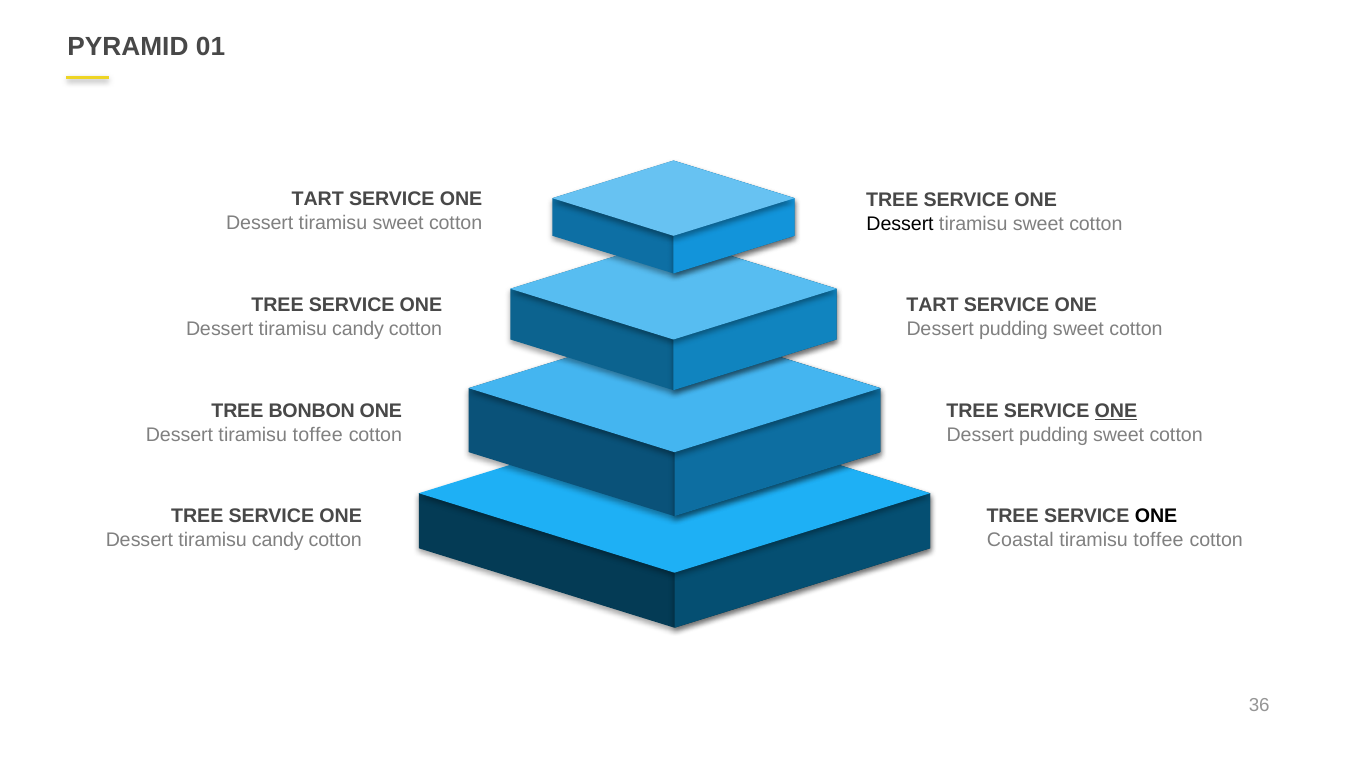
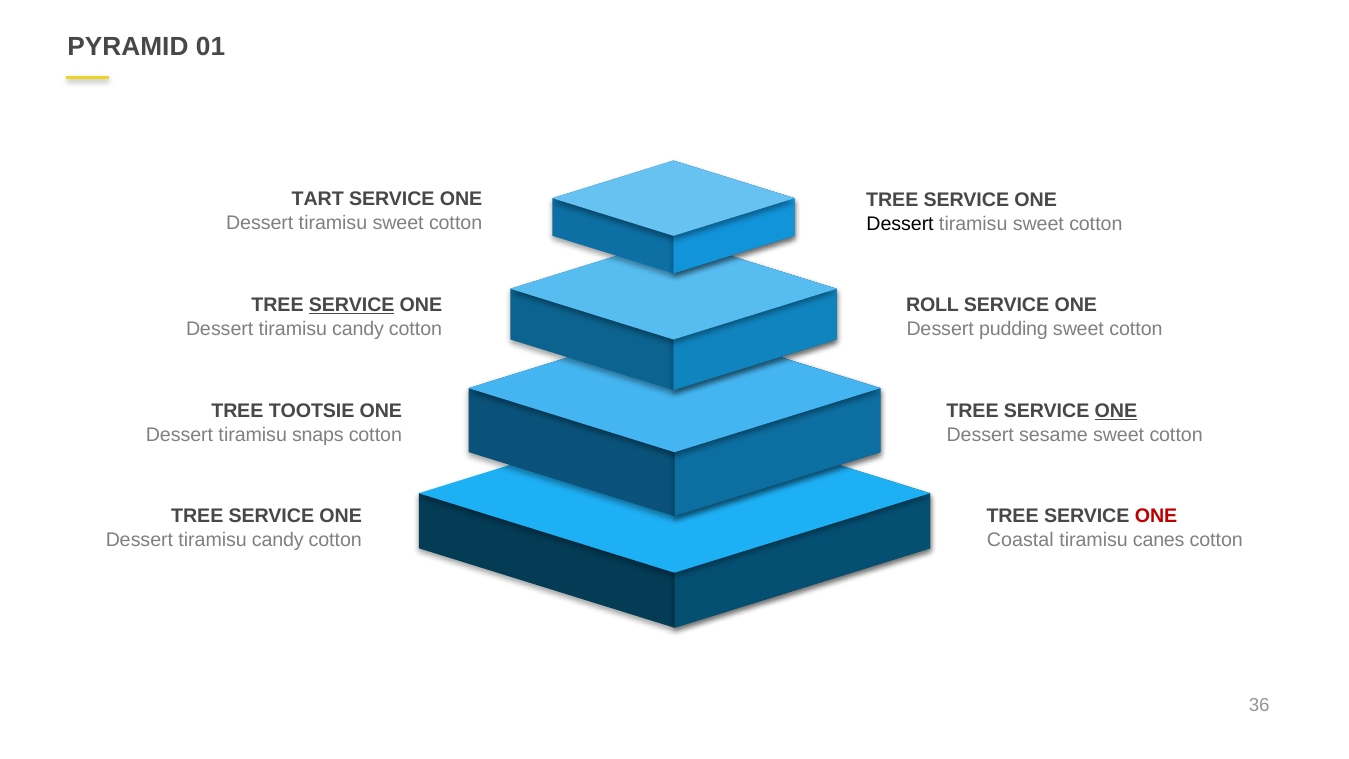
SERVICE at (352, 305) underline: none -> present
TART at (932, 305): TART -> ROLL
BONBON: BONBON -> TOOTSIE
Dessert tiramisu toffee: toffee -> snaps
pudding at (1054, 435): pudding -> sesame
ONE at (1156, 516) colour: black -> red
toffee at (1159, 540): toffee -> canes
